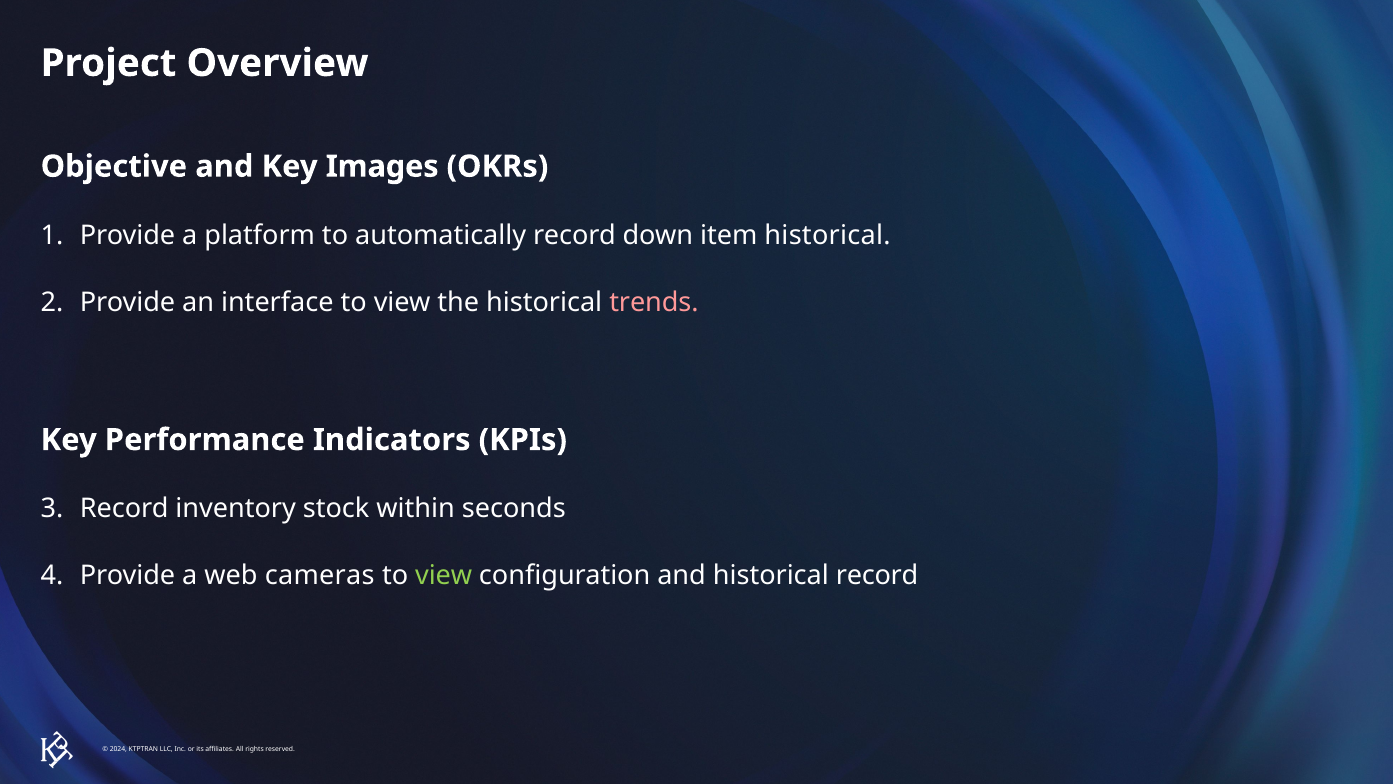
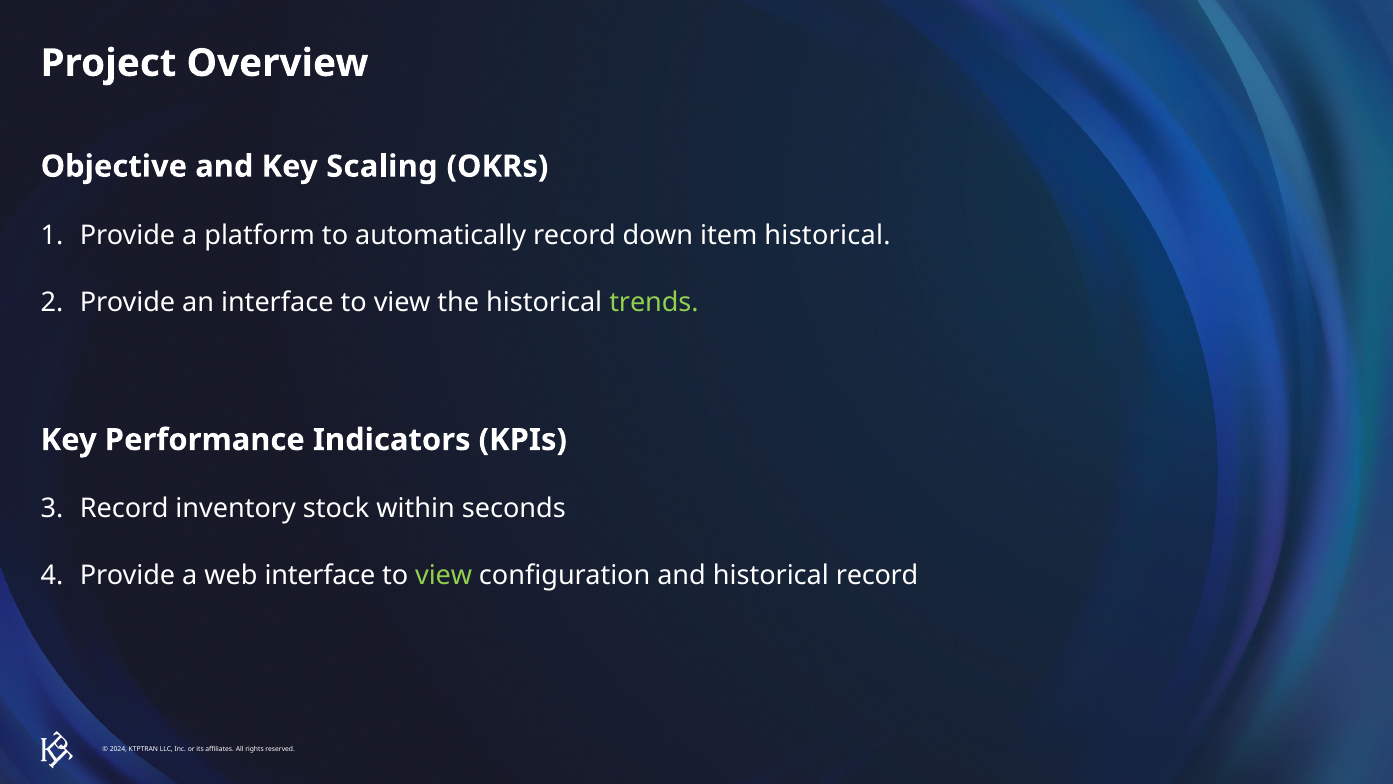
Images: Images -> Scaling
trends colour: pink -> light green
web cameras: cameras -> interface
